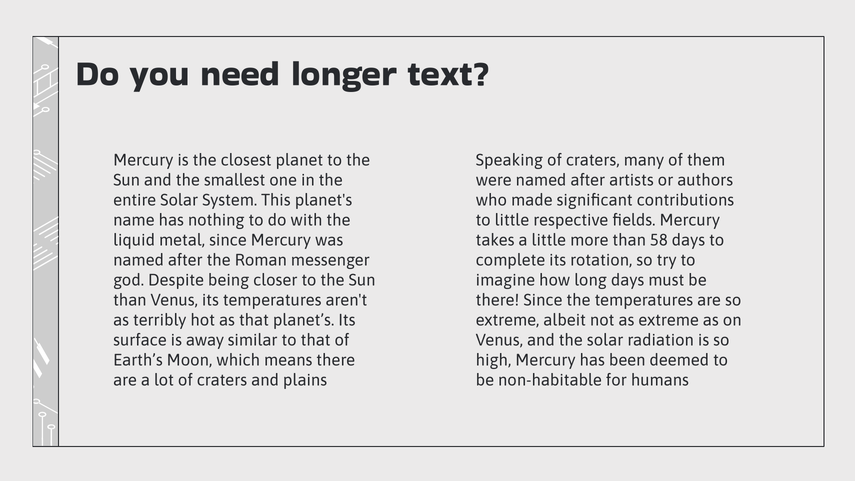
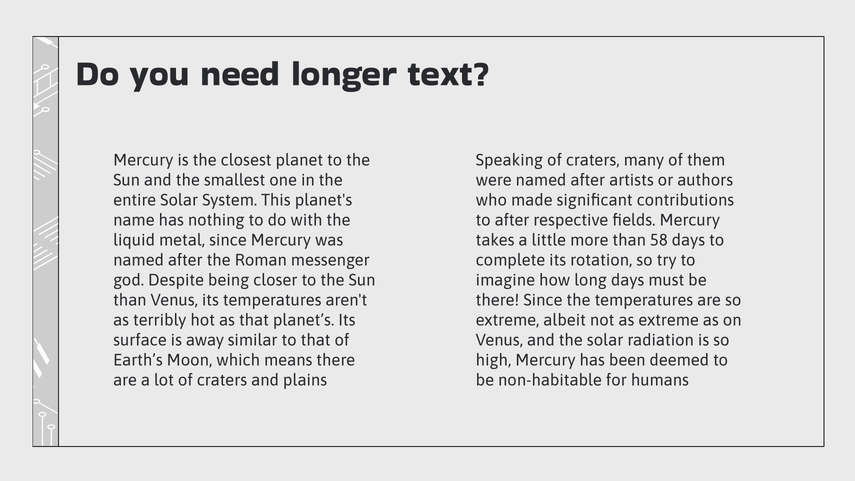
to little: little -> after
